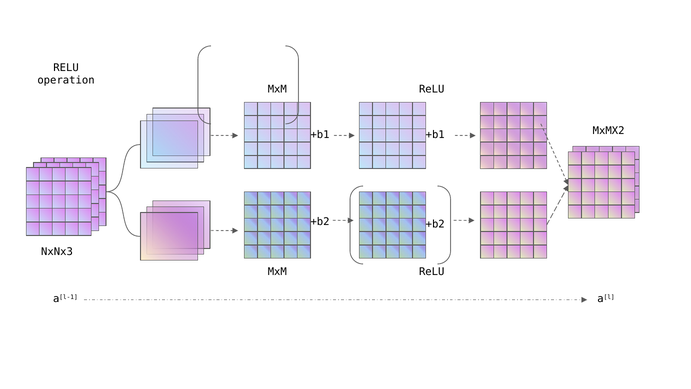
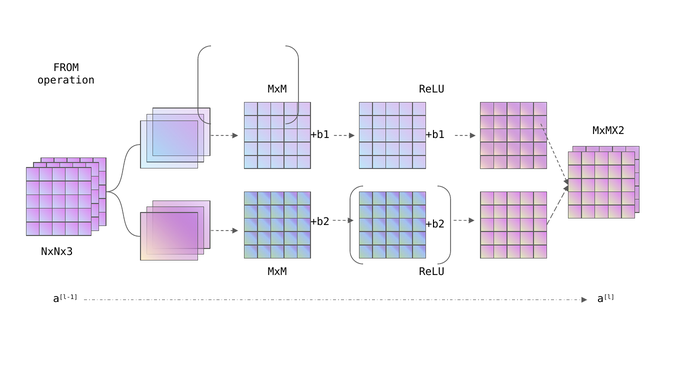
RELU at (66, 67): RELU -> FROM
